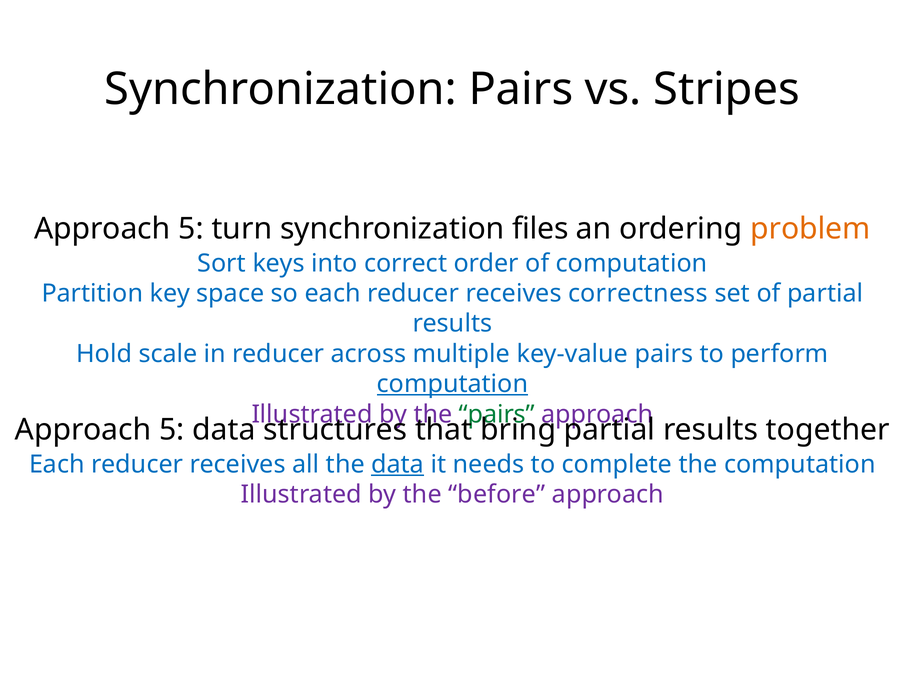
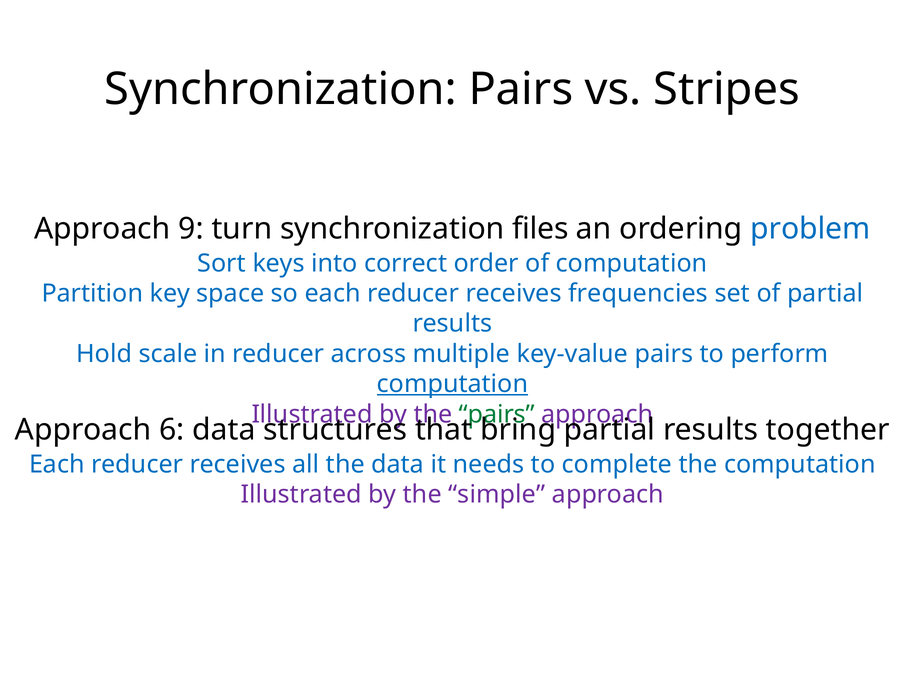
5 at (191, 229): 5 -> 9
problem colour: orange -> blue
correctness: correctness -> frequencies
5 at (172, 430): 5 -> 6
data at (398, 464) underline: present -> none
before: before -> simple
